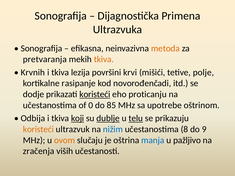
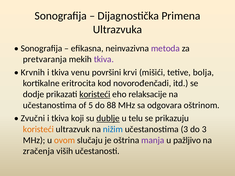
metoda colour: orange -> purple
tkiva at (104, 59) colour: orange -> purple
lezija: lezija -> venu
polje: polje -> bolja
rasipanje: rasipanje -> eritrocita
proticanju: proticanju -> relaksacije
0: 0 -> 5
85: 85 -> 88
upotrebe: upotrebe -> odgovara
Odbija: Odbija -> Zvučni
koji underline: present -> none
telu underline: present -> none
učestanostima 8: 8 -> 3
do 9: 9 -> 3
manja colour: blue -> purple
